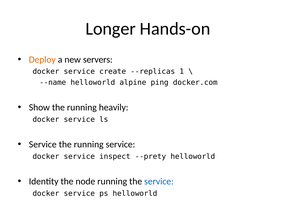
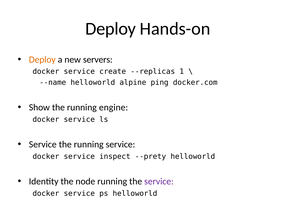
Longer at (111, 29): Longer -> Deploy
heavily: heavily -> engine
service at (159, 181) colour: blue -> purple
